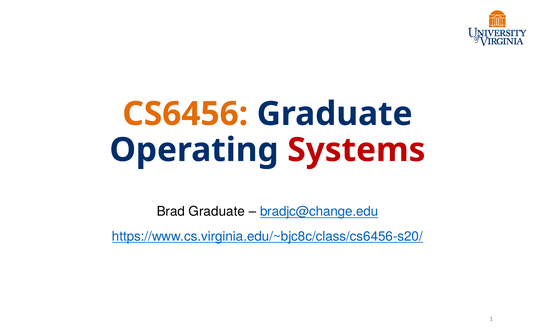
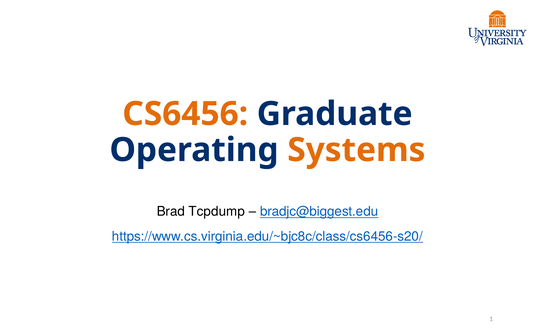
Systems colour: red -> orange
Brad Graduate: Graduate -> Tcpdump
bradjc@change.edu: bradjc@change.edu -> bradjc@biggest.edu
